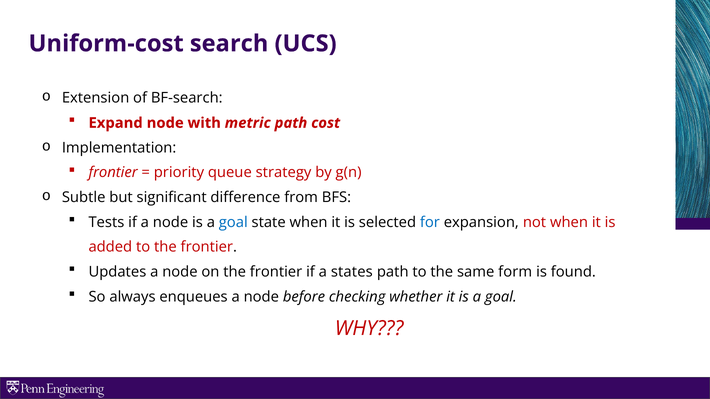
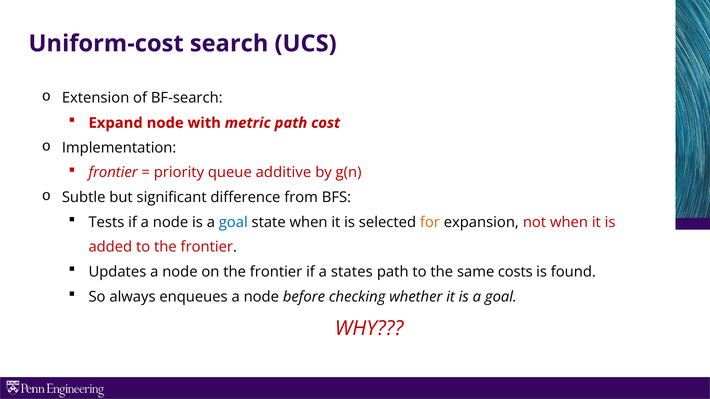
strategy: strategy -> additive
for colour: blue -> orange
form: form -> costs
